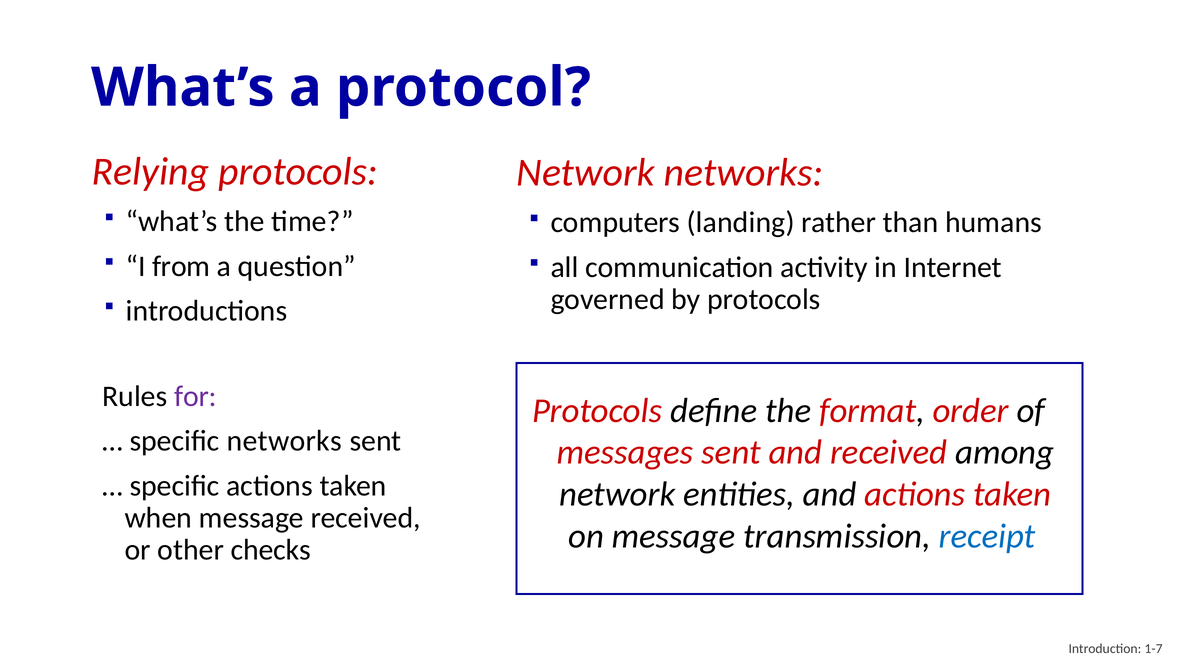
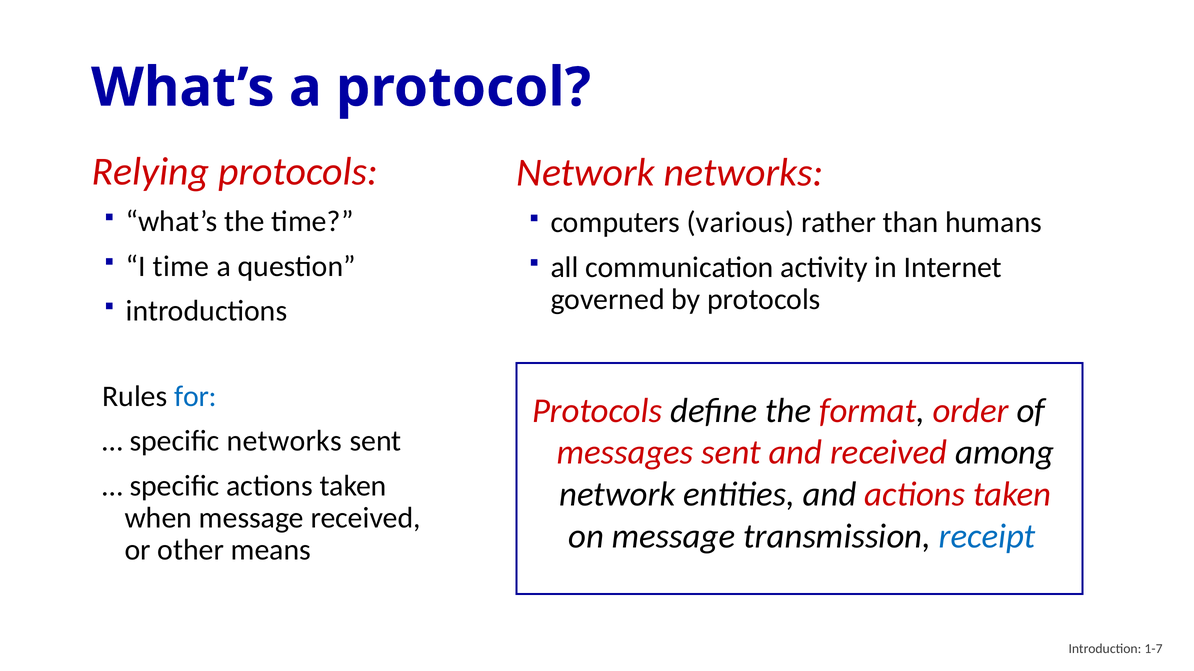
landing: landing -> various
I from: from -> time
for colour: purple -> blue
checks: checks -> means
